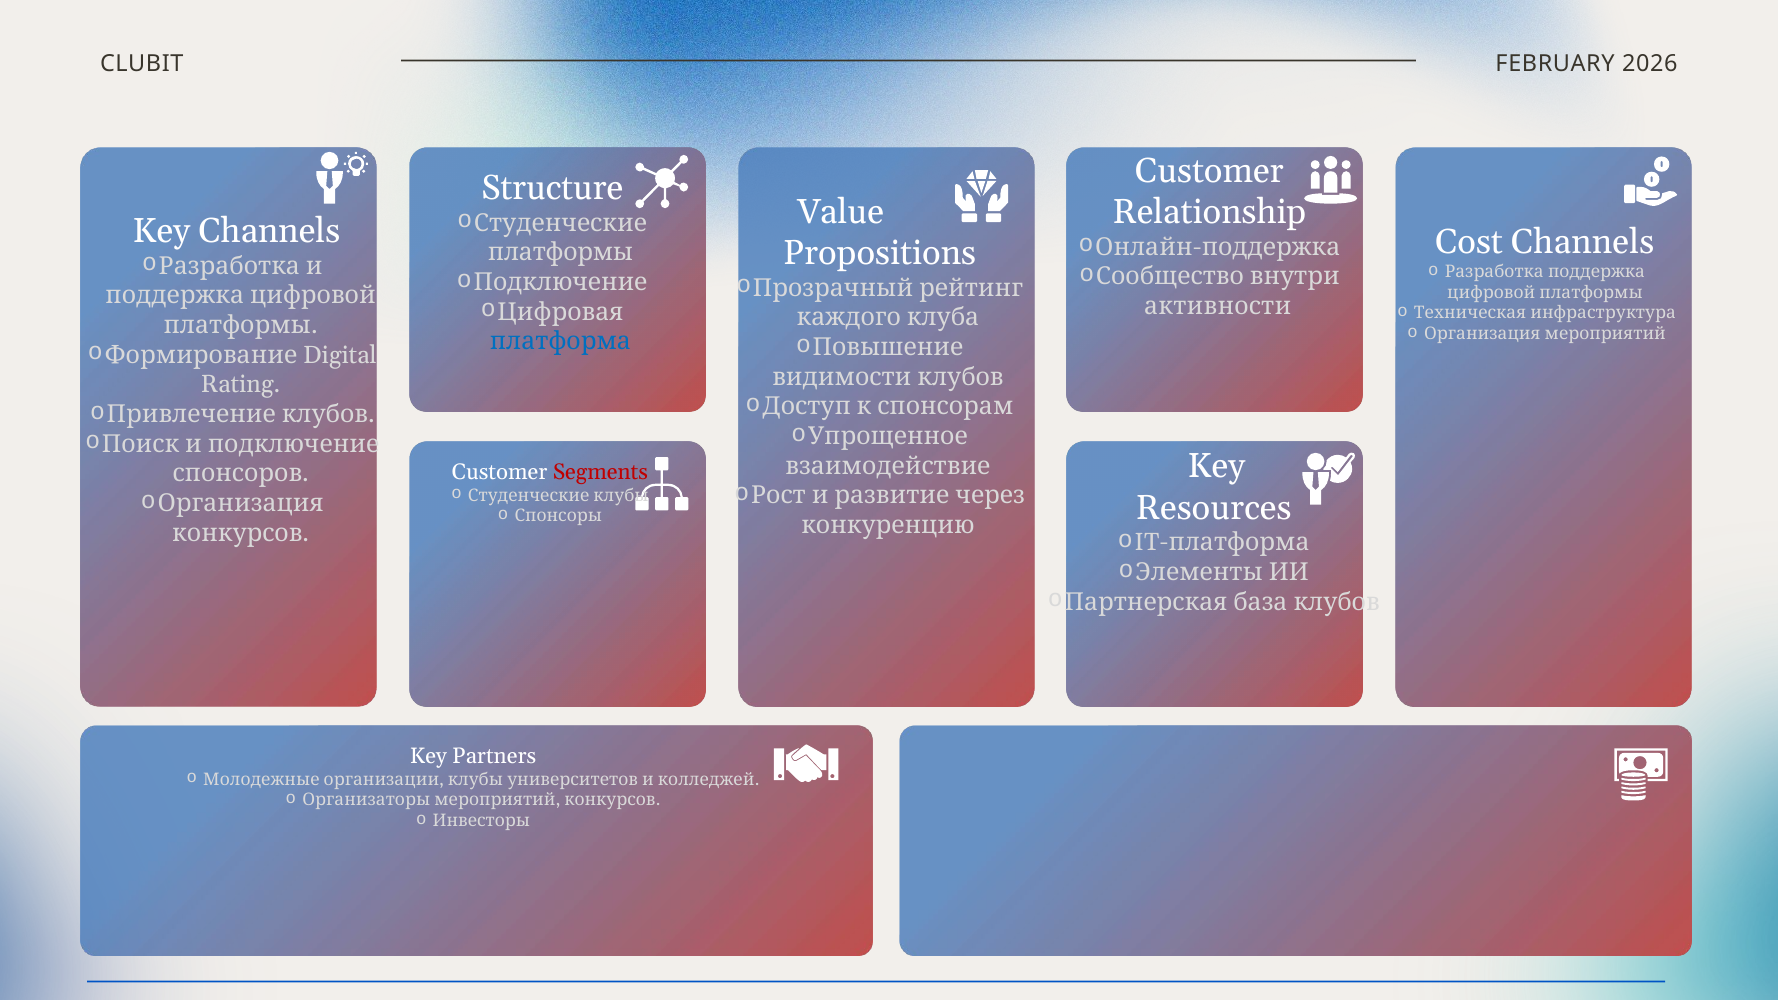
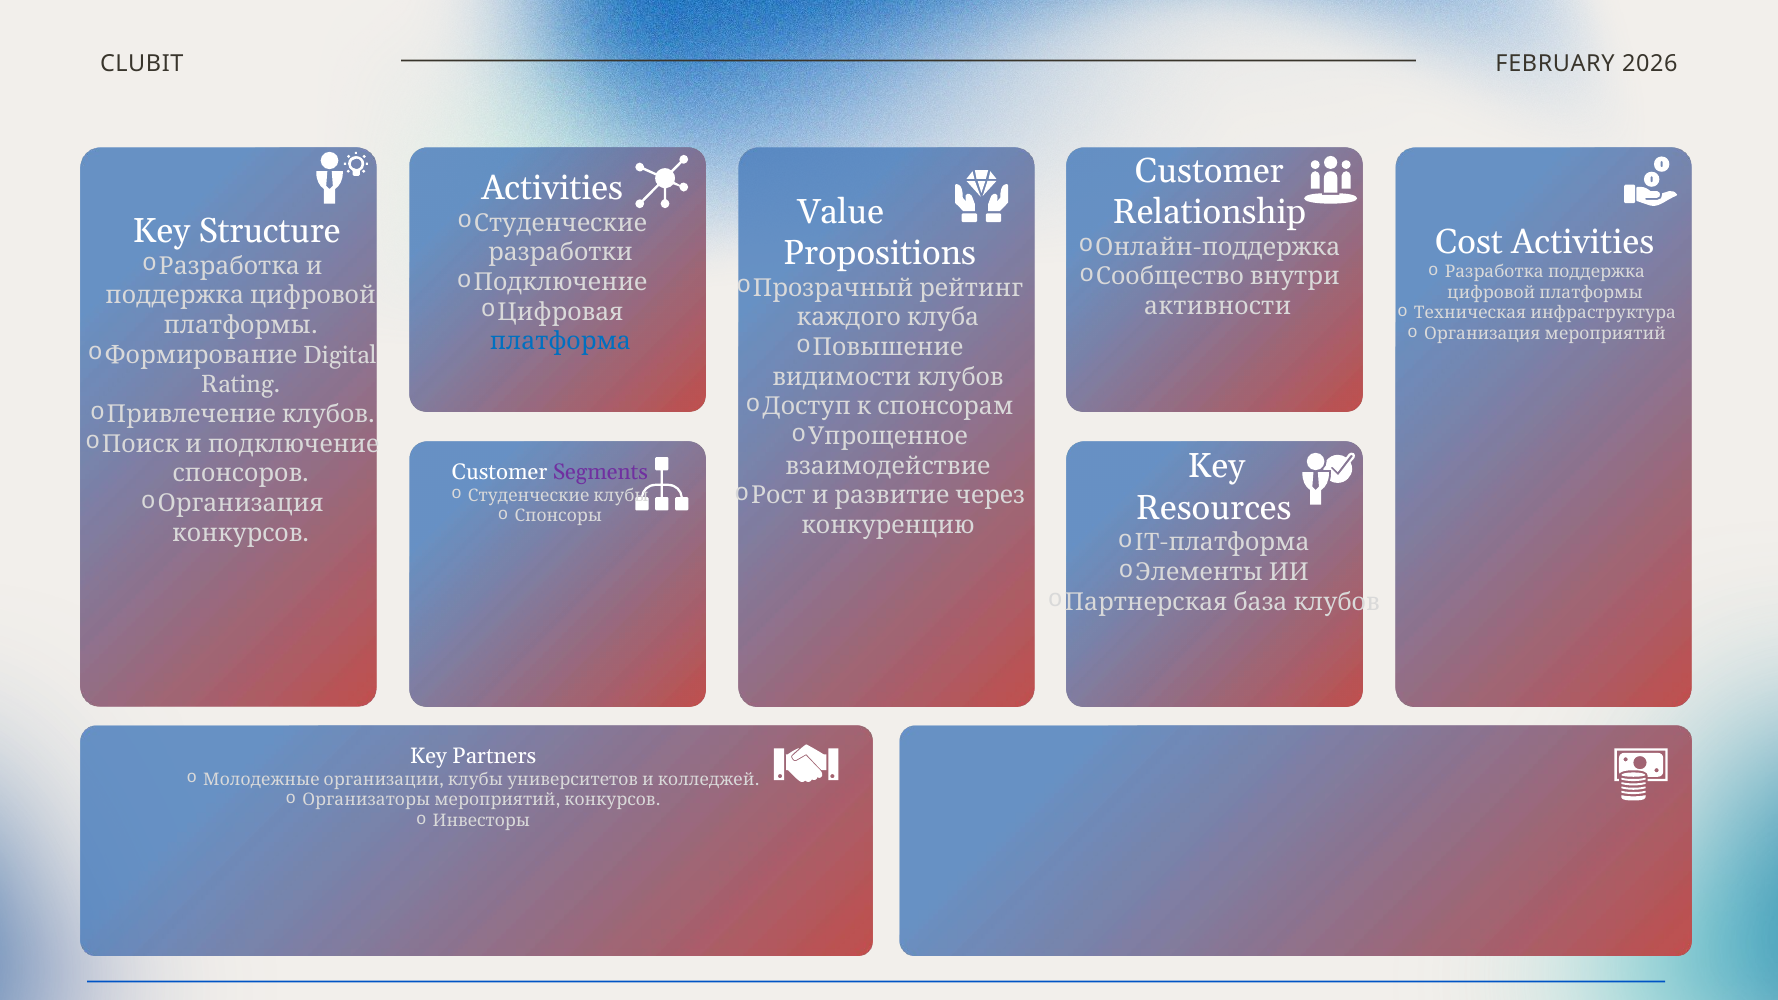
Structure at (552, 188): Structure -> Activities
Key Channels: Channels -> Structure
Cost Channels: Channels -> Activities
платформы at (561, 253): платформы -> разработки
Segments colour: red -> purple
